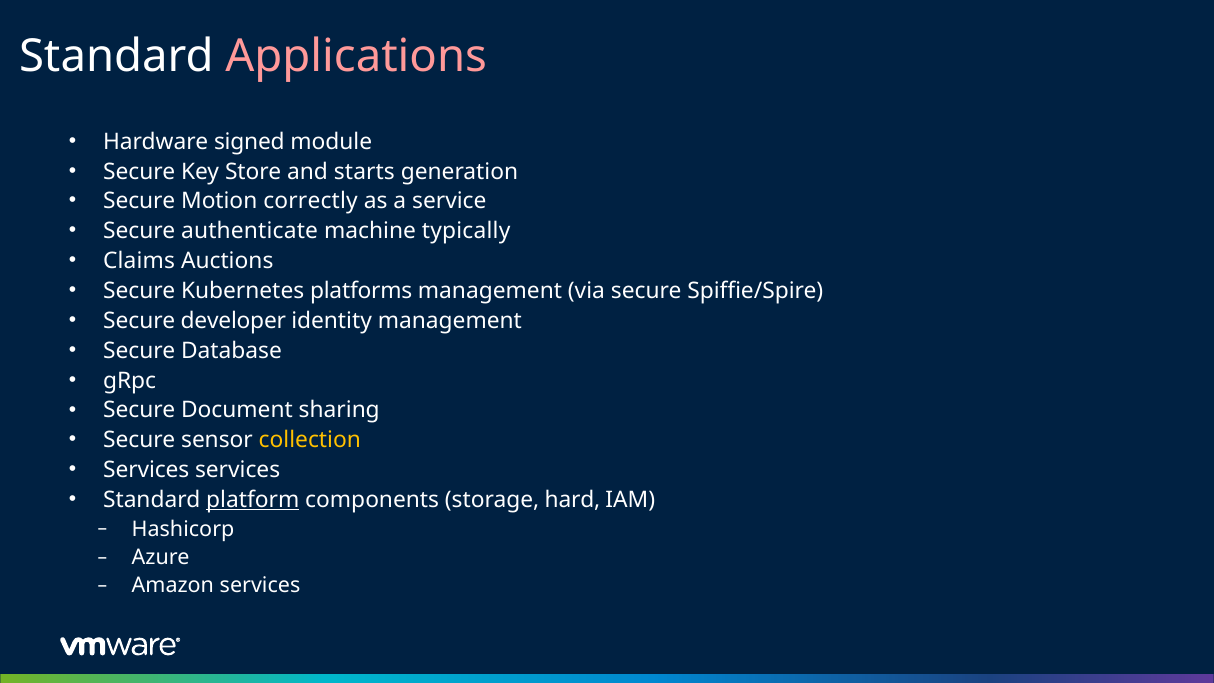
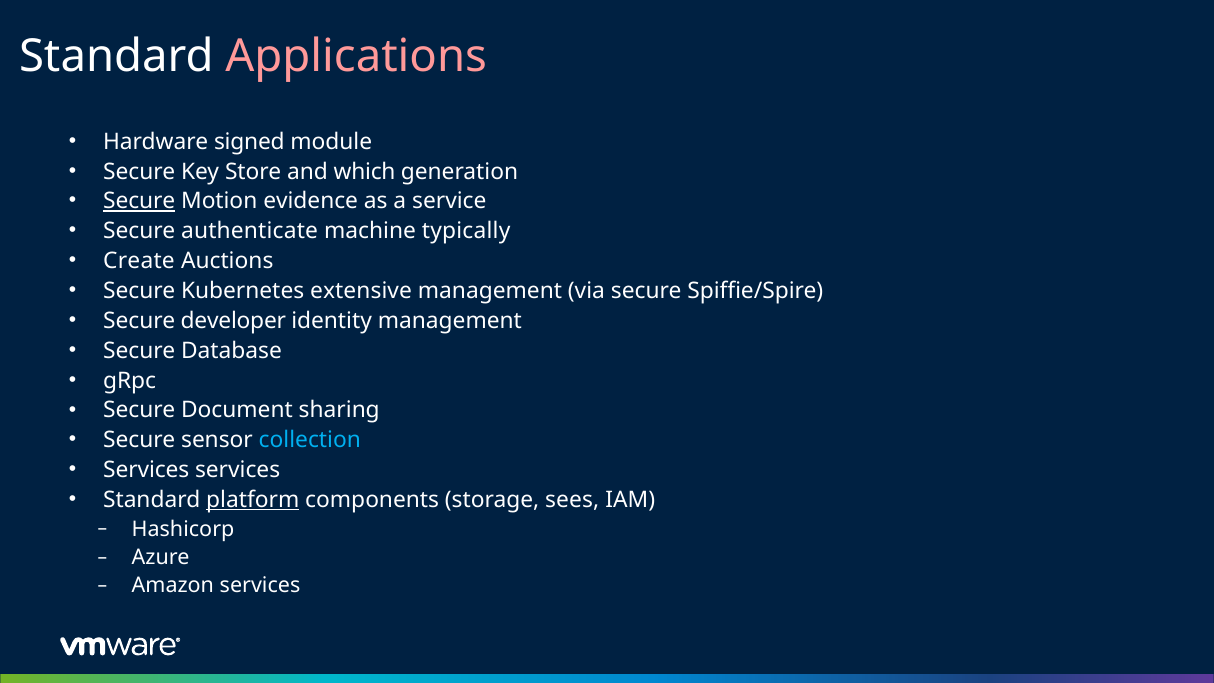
starts: starts -> which
Secure at (139, 201) underline: none -> present
correctly: correctly -> evidence
Claims: Claims -> Create
platforms: platforms -> extensive
collection colour: yellow -> light blue
hard: hard -> sees
